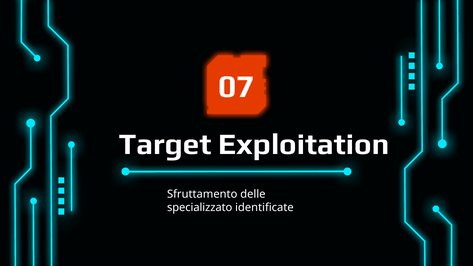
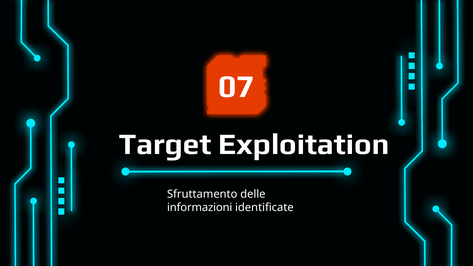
specializzato: specializzato -> informazioni
